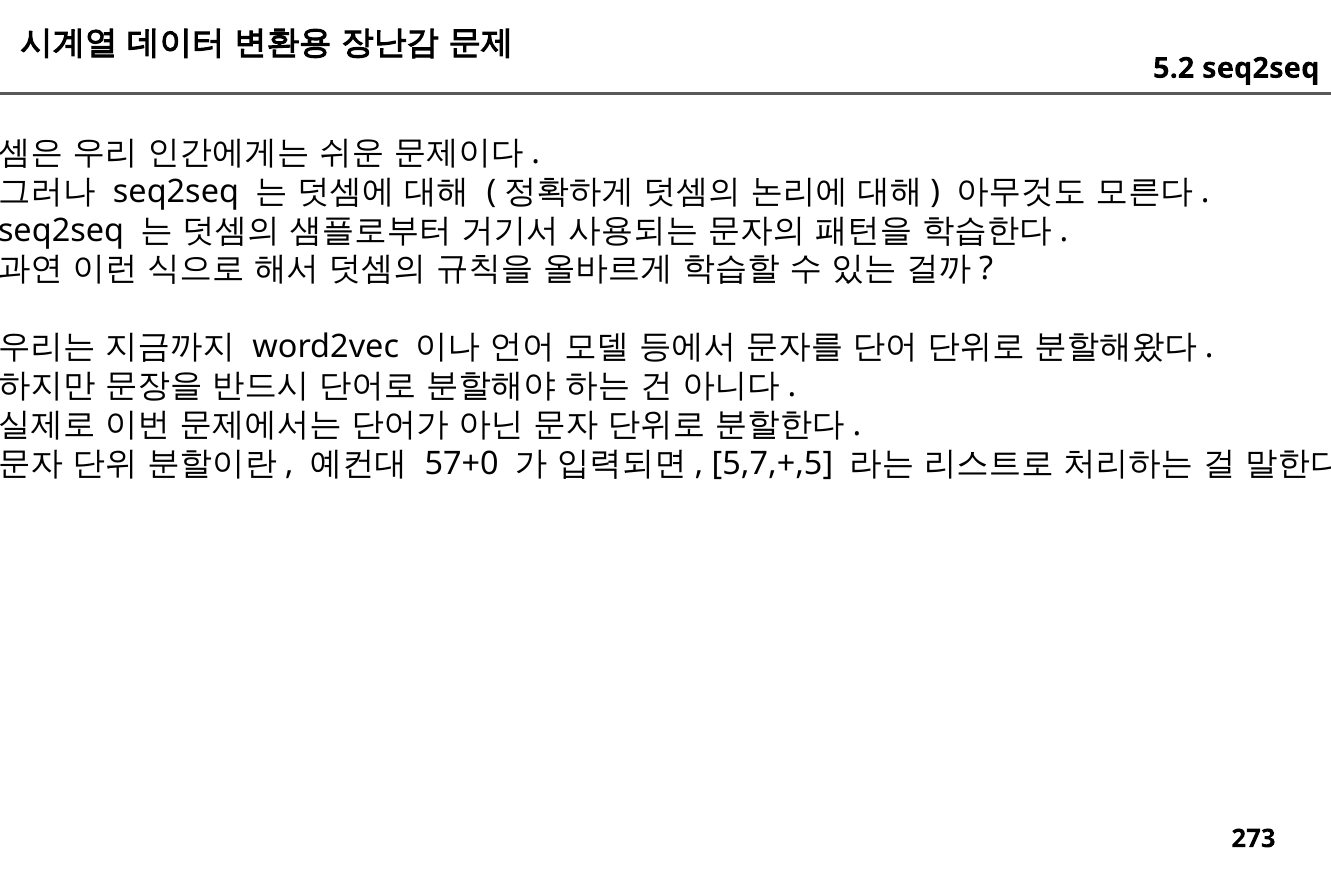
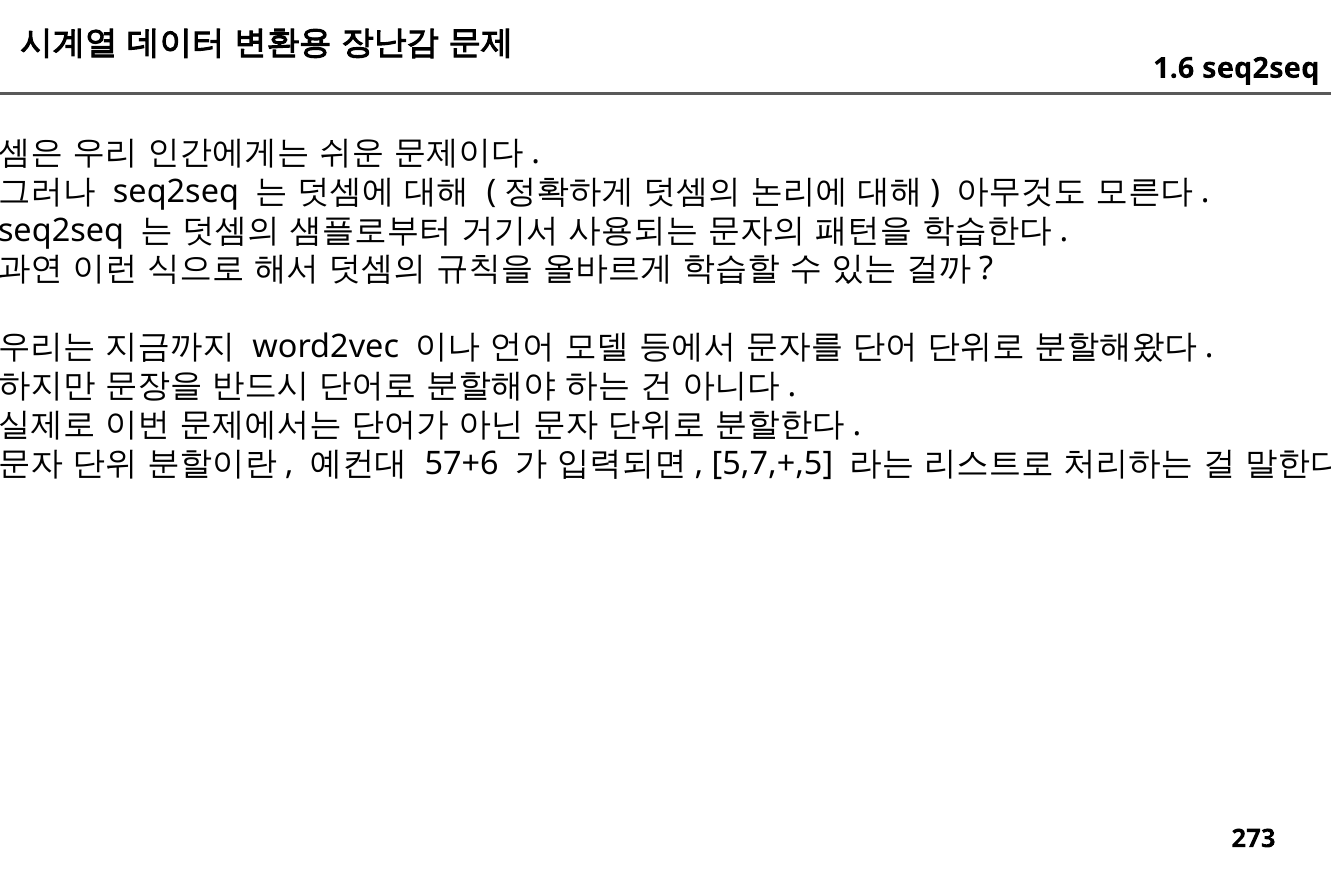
5.2: 5.2 -> 1.6
57+0: 57+0 -> 57+6
